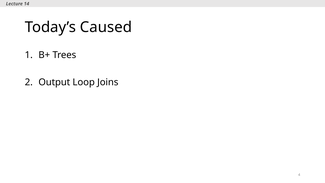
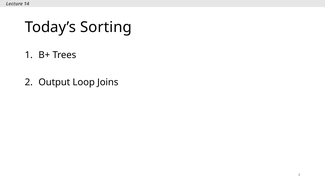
Caused: Caused -> Sorting
